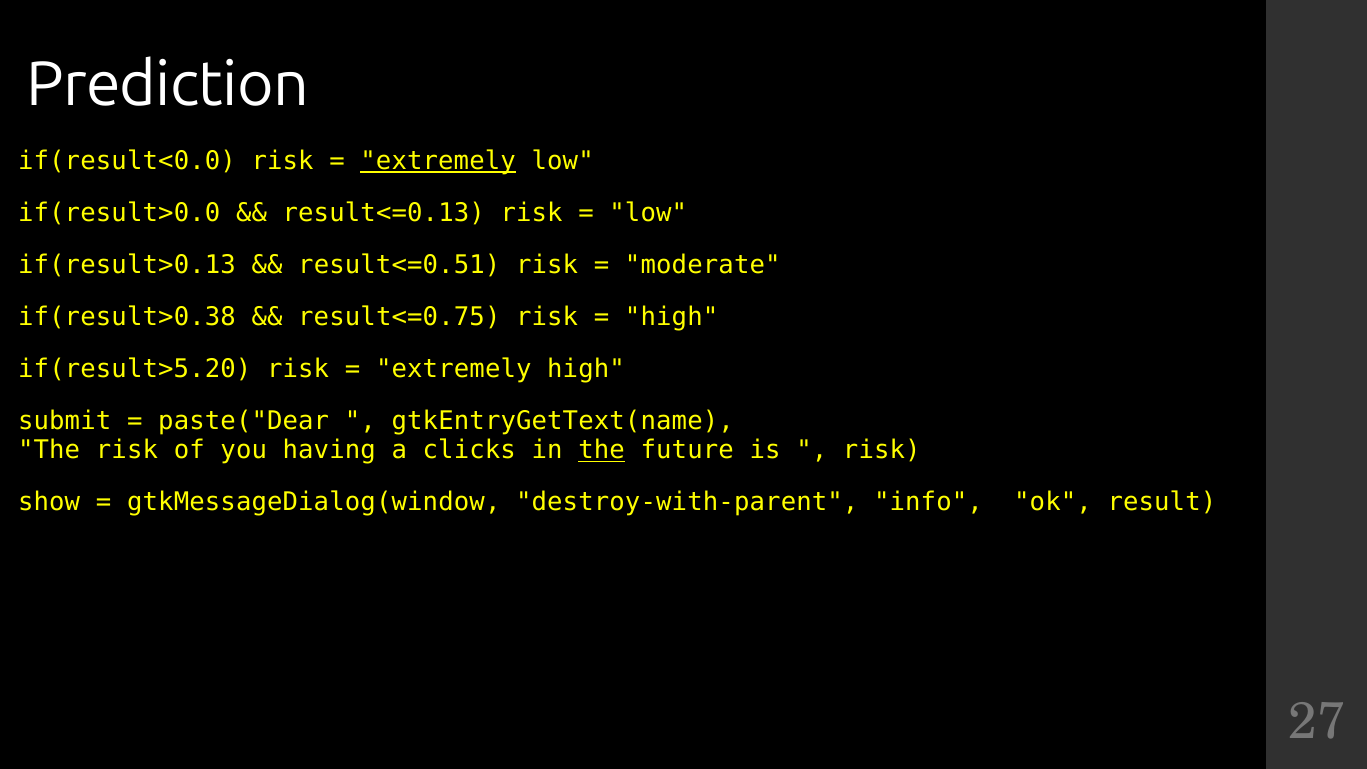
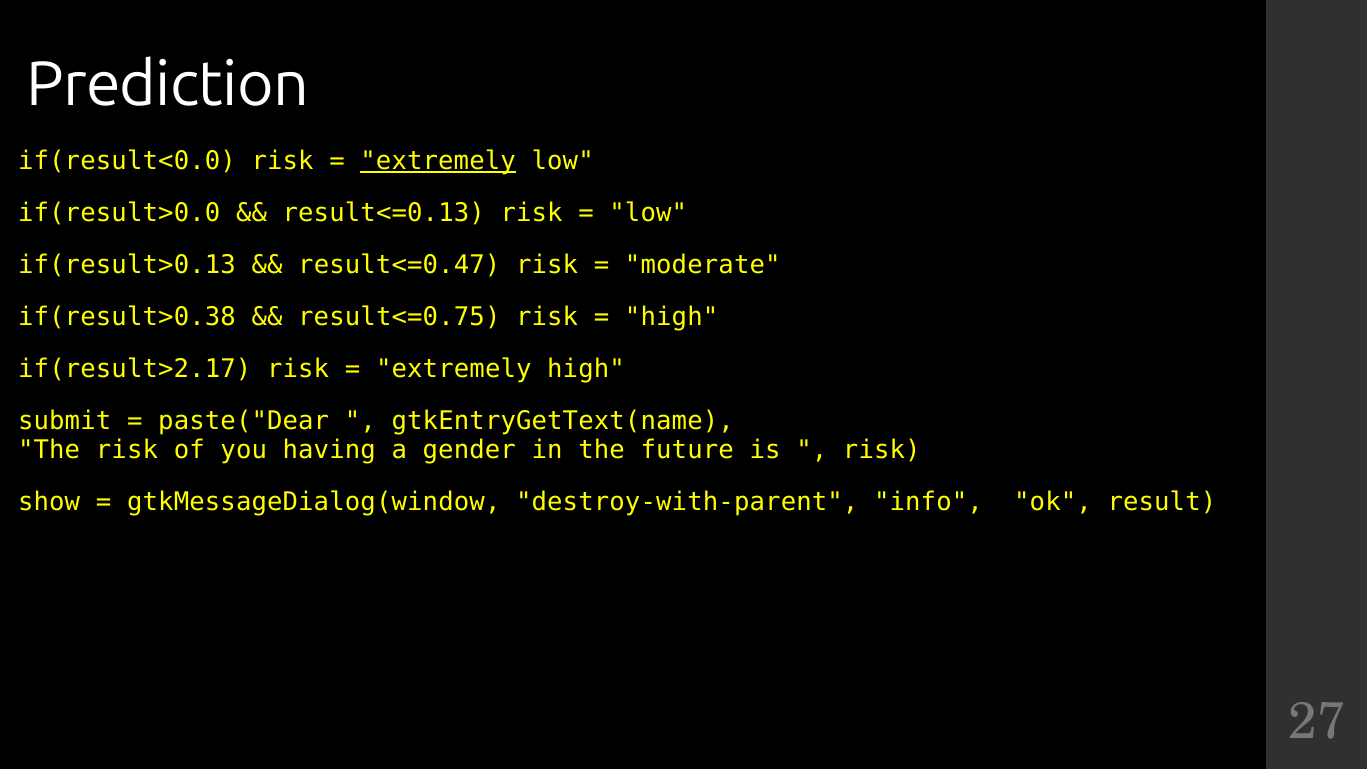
result<=0.51: result<=0.51 -> result<=0.47
if(result>5.20: if(result>5.20 -> if(result>2.17
clicks: clicks -> gender
the at (602, 450) underline: present -> none
